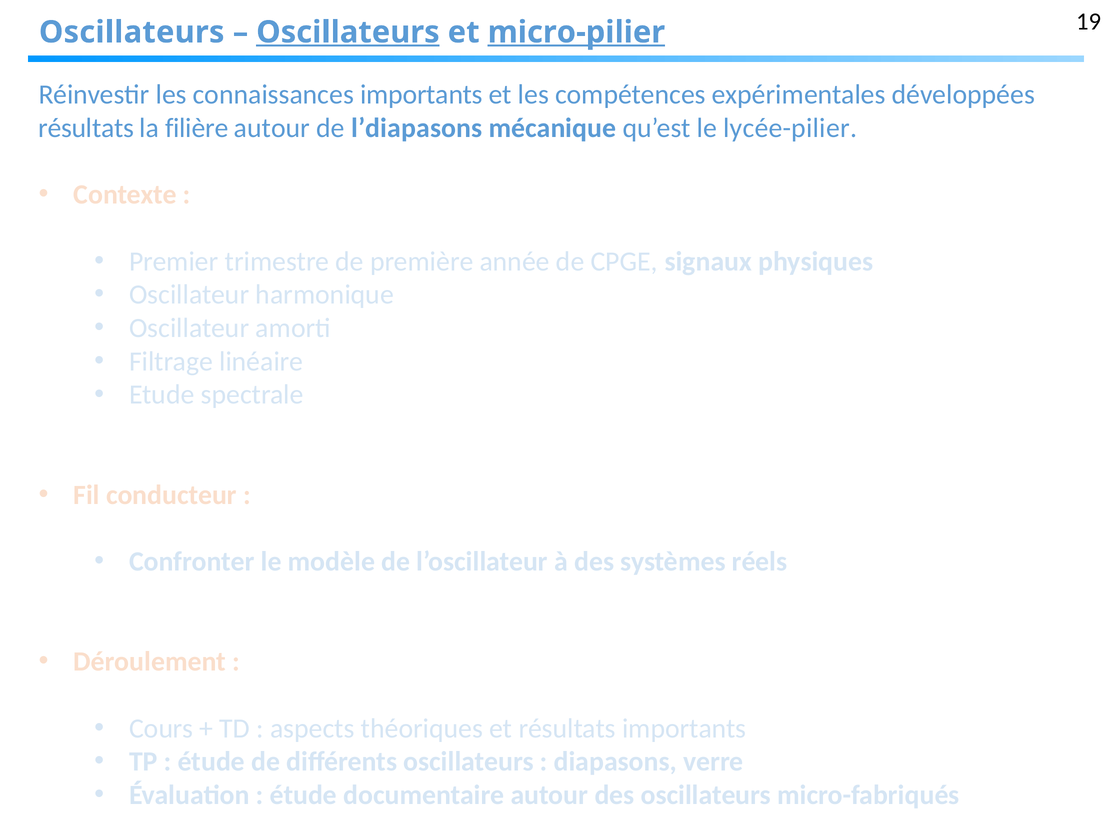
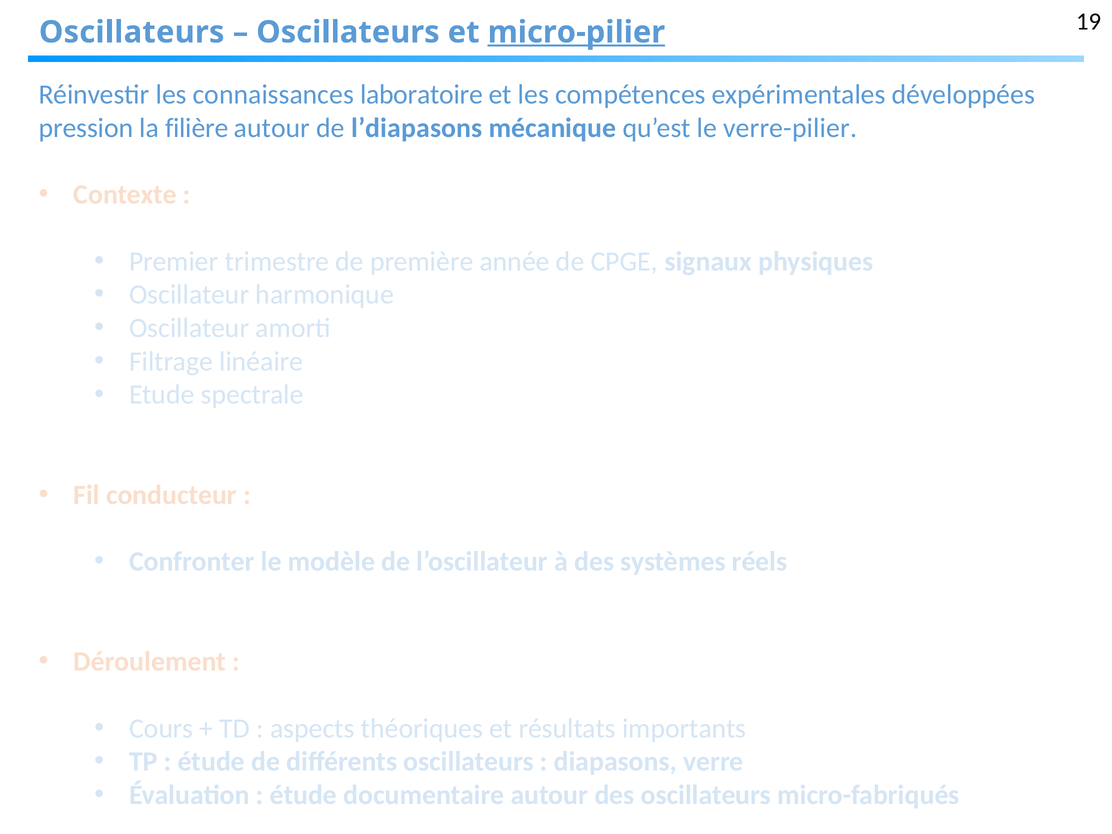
Oscillateurs at (348, 32) underline: present -> none
connaissances importants: importants -> laboratoire
résultats at (86, 128): résultats -> pression
lycée-pilier: lycée-pilier -> verre-pilier
